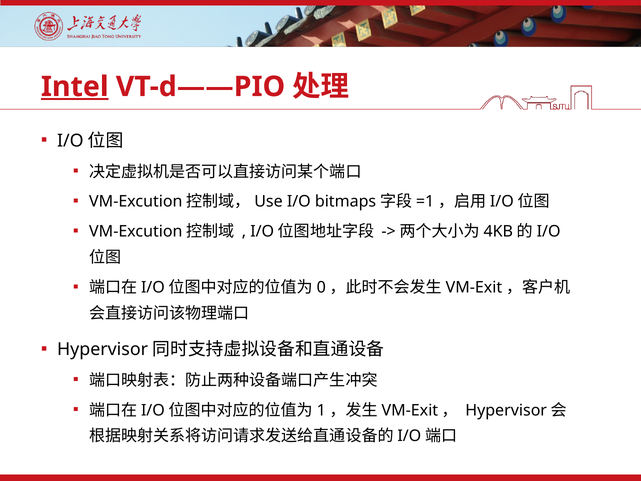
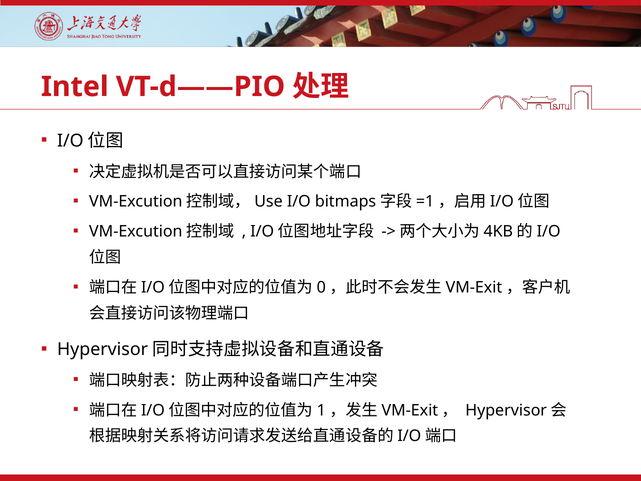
Intel underline: present -> none
